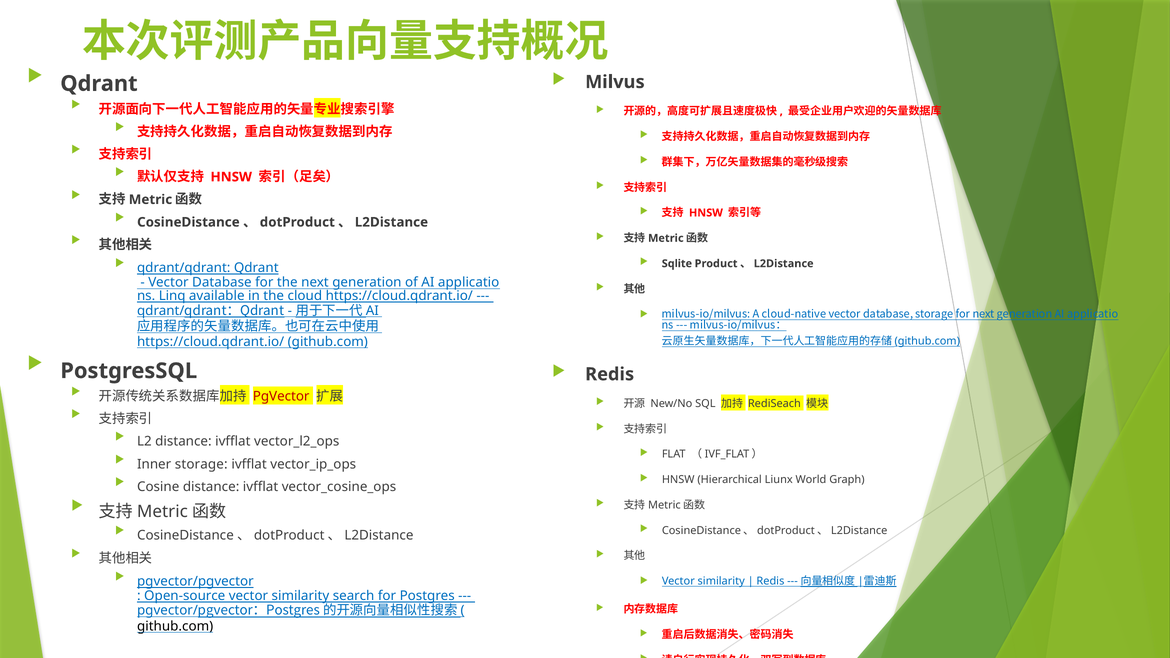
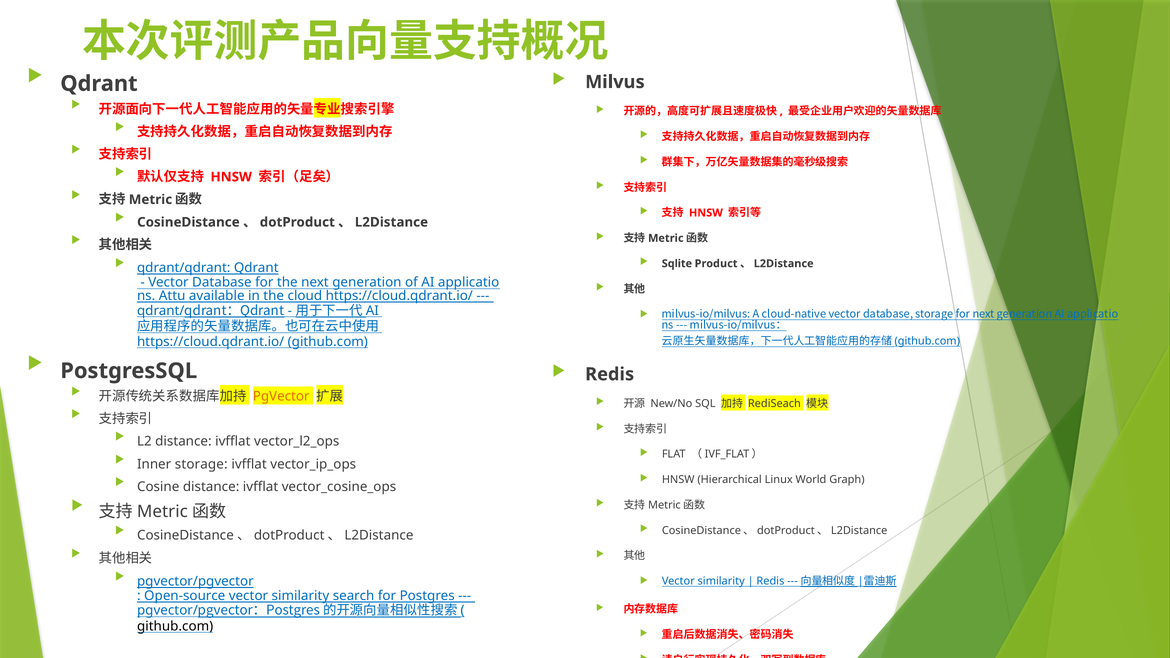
Linq: Linq -> Attu
PgVector colour: red -> orange
Liunx: Liunx -> Linux
